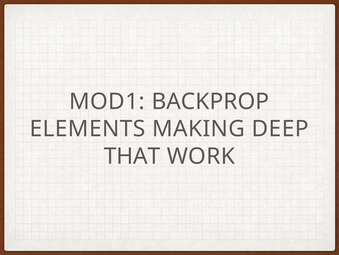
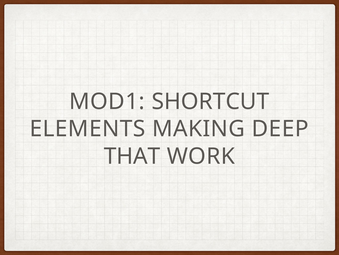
BACKPROP: BACKPROP -> SHORTCUT
